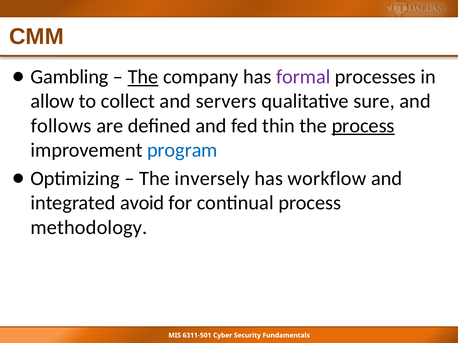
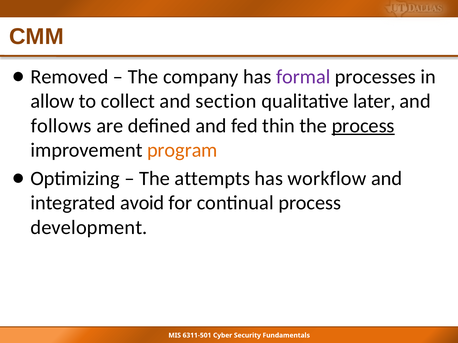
Gambling: Gambling -> Removed
The at (143, 77) underline: present -> none
servers: servers -> section
sure: sure -> later
program colour: blue -> orange
inversely: inversely -> attempts
methodology: methodology -> development
